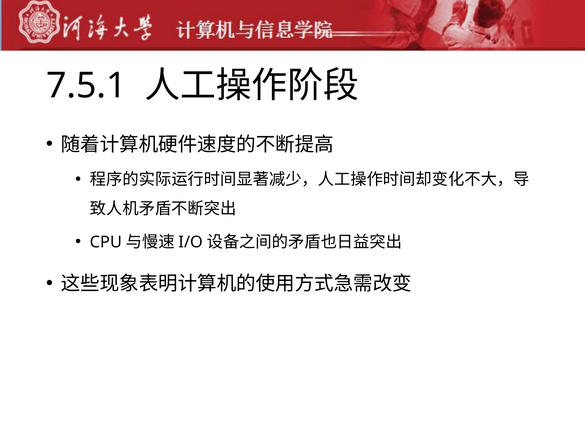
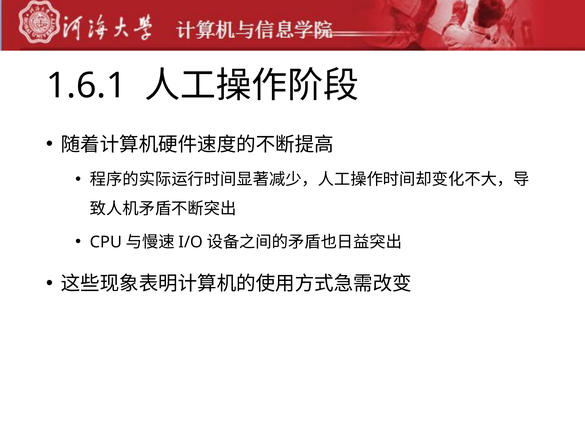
7.5.1: 7.5.1 -> 1.6.1
